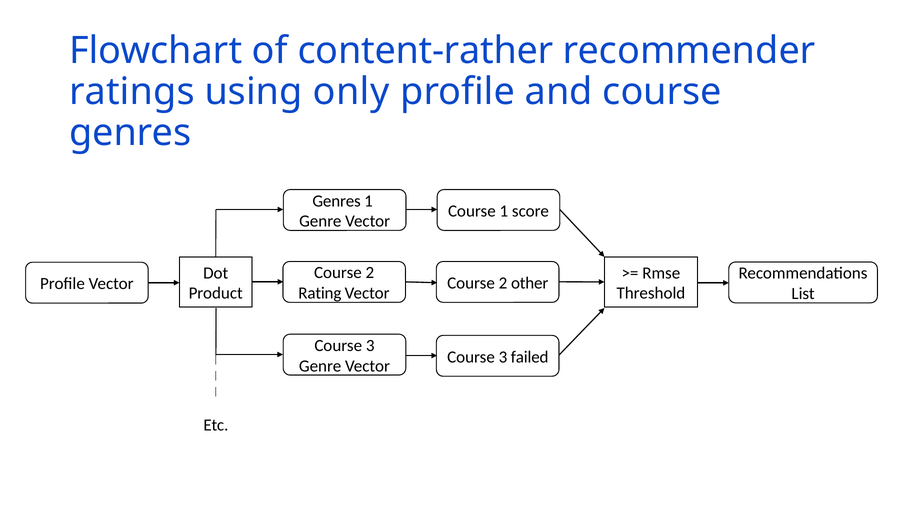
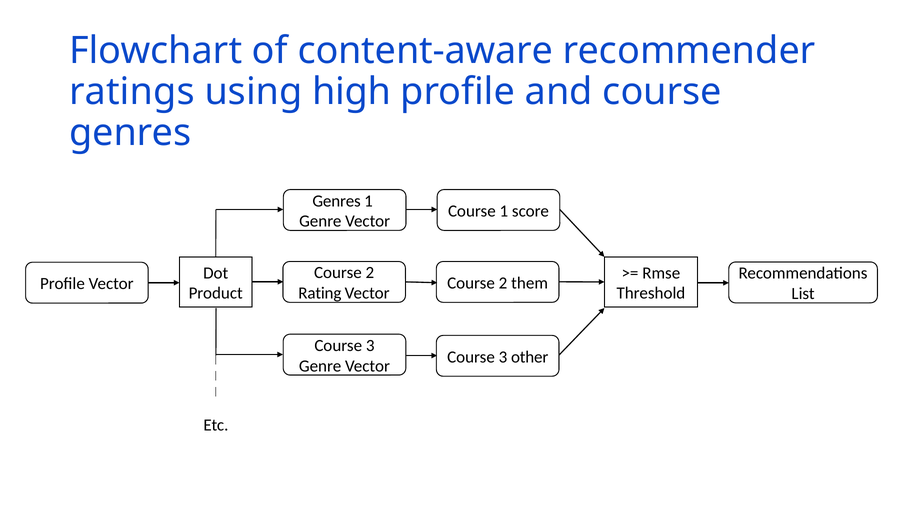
content-rather: content-rather -> content-aware
only: only -> high
other: other -> them
failed: failed -> other
